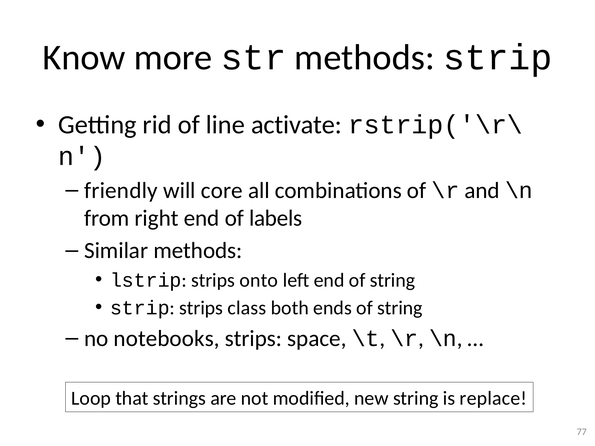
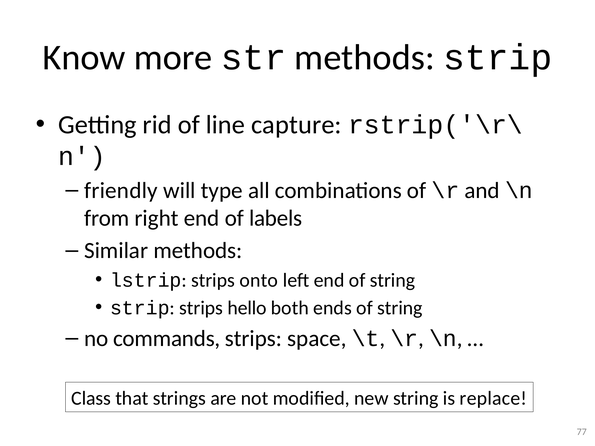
activate: activate -> capture
core: core -> type
class: class -> hello
notebooks: notebooks -> commands
Loop: Loop -> Class
